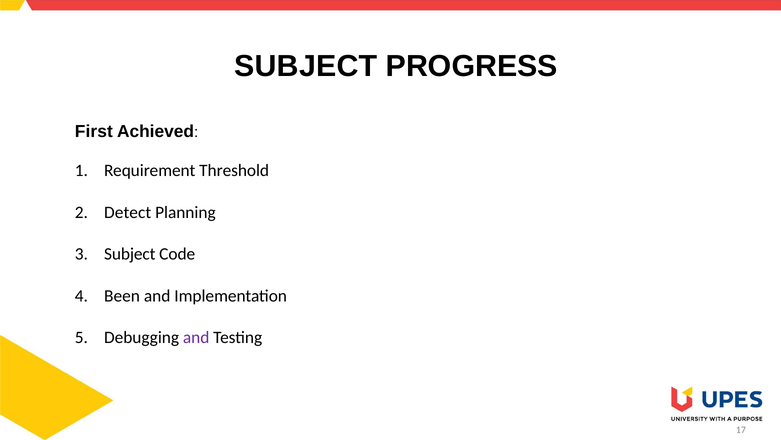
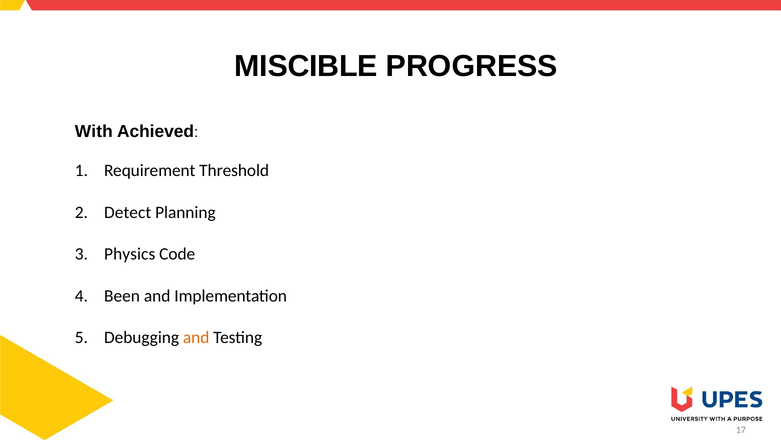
SUBJECT at (306, 66): SUBJECT -> MISCIBLE
First: First -> With
Subject at (130, 254): Subject -> Physics
and at (196, 337) colour: purple -> orange
